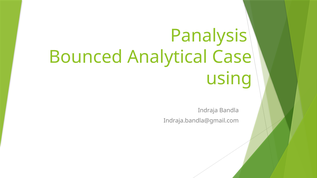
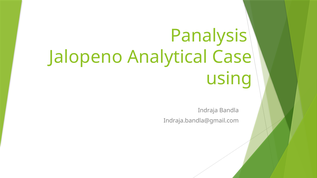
Bounced: Bounced -> Jalopeno
